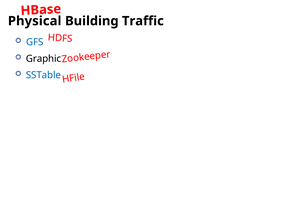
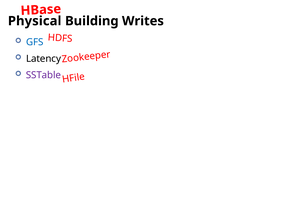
Traffic: Traffic -> Writes
Graphic: Graphic -> Latency
SSTable colour: blue -> purple
